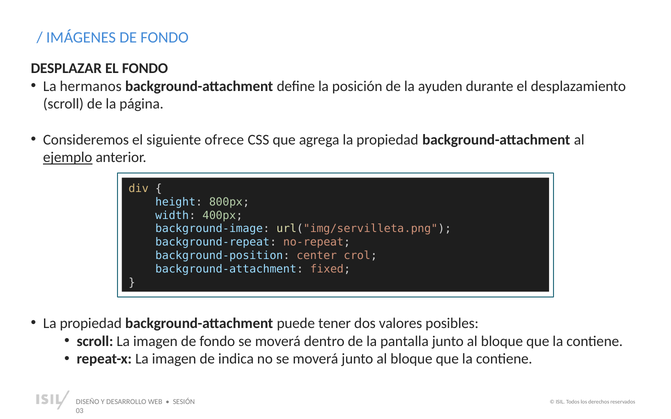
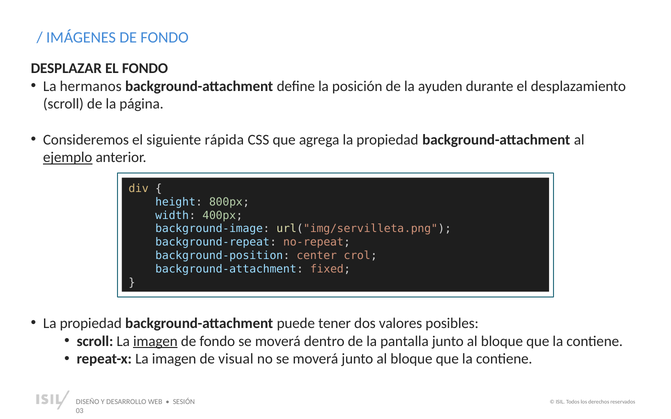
ofrece: ofrece -> rápida
imagen at (155, 341) underline: none -> present
indica: indica -> visual
